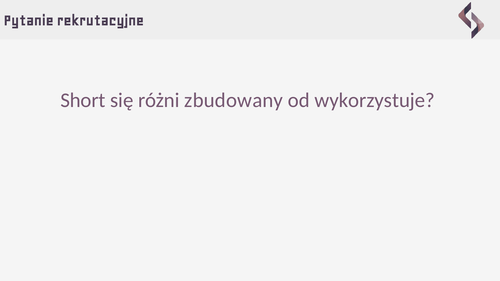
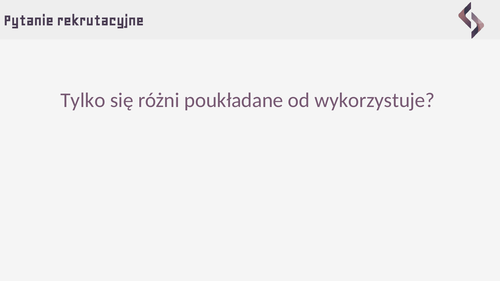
Short: Short -> Tylko
zbudowany: zbudowany -> poukładane
